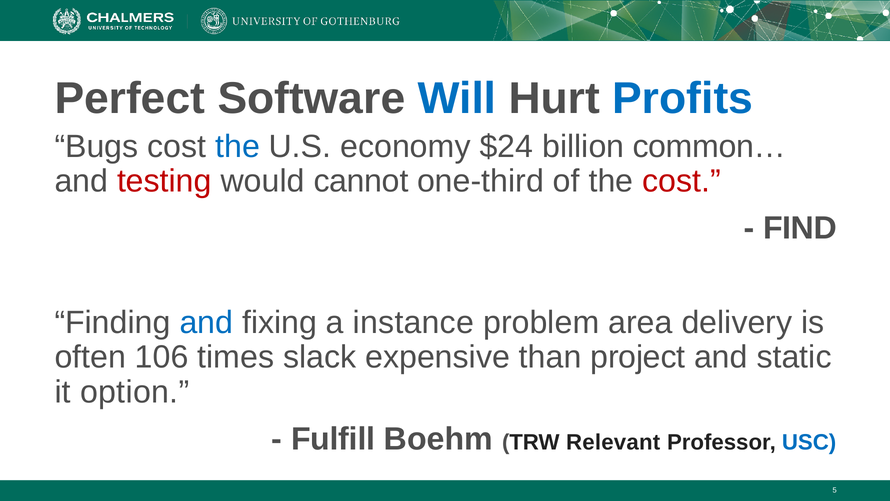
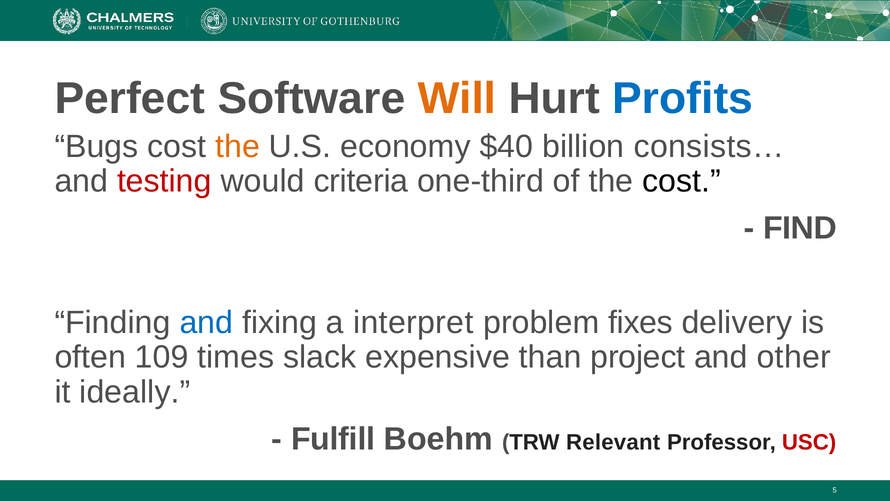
Will colour: blue -> orange
the at (238, 146) colour: blue -> orange
$24: $24 -> $40
common…: common… -> consists…
cannot: cannot -> criteria
cost at (681, 181) colour: red -> black
instance: instance -> interpret
area: area -> fixes
106: 106 -> 109
static: static -> other
option: option -> ideally
USC colour: blue -> red
